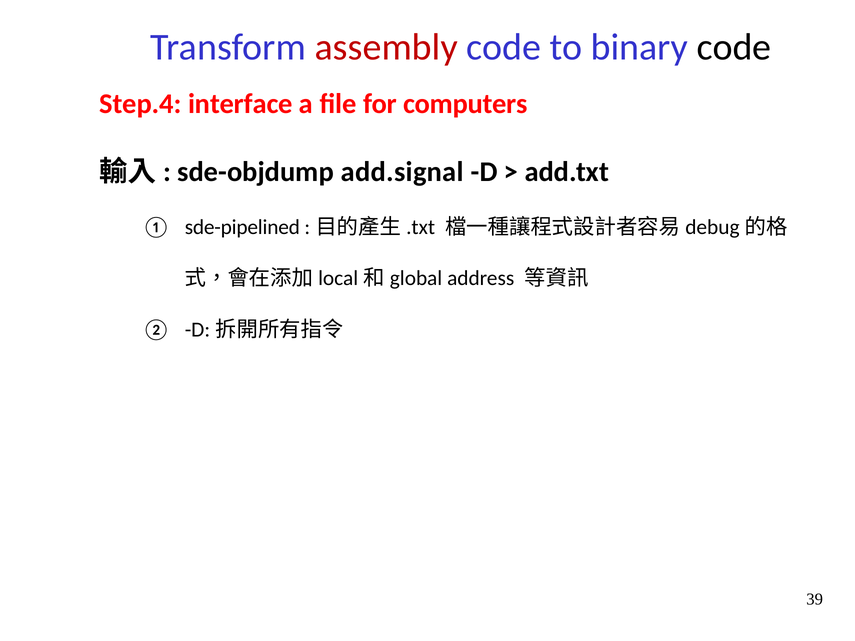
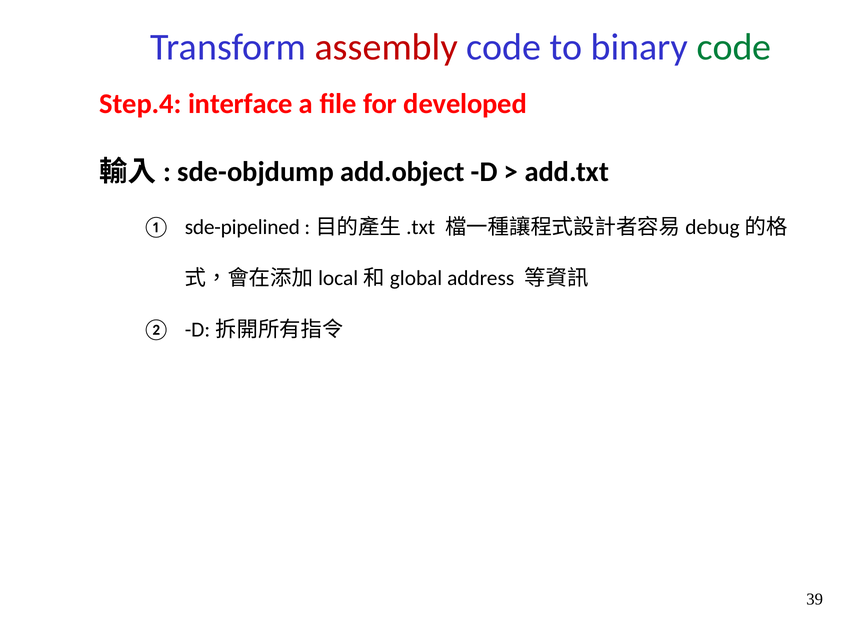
code at (734, 47) colour: black -> green
computers: computers -> developed
add.signal: add.signal -> add.object
